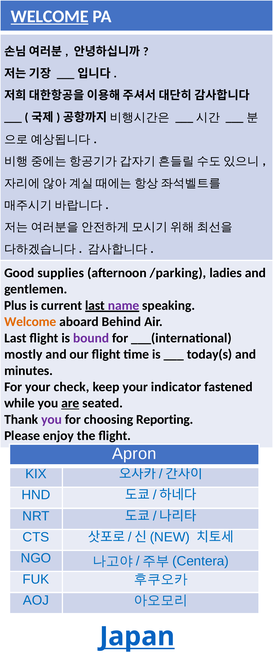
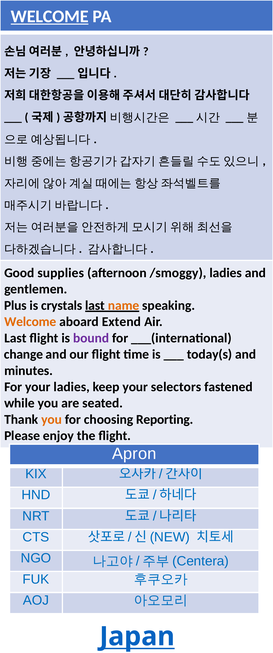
/parking: /parking -> /smoggy
current: current -> crystals
name colour: purple -> orange
Behind: Behind -> Extend
mostly: mostly -> change
your check: check -> ladies
indicator: indicator -> selectors
are underline: present -> none
you at (52, 420) colour: purple -> orange
